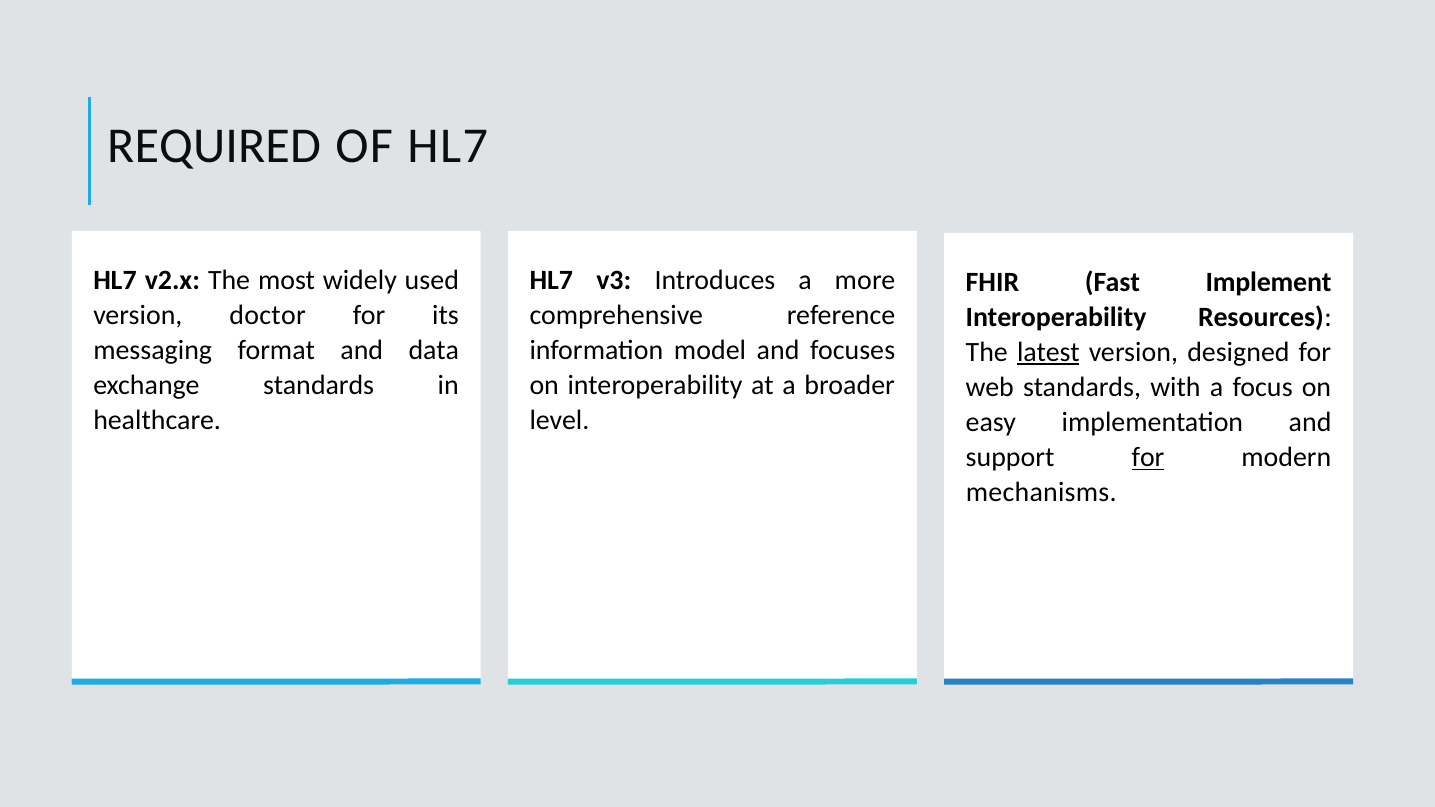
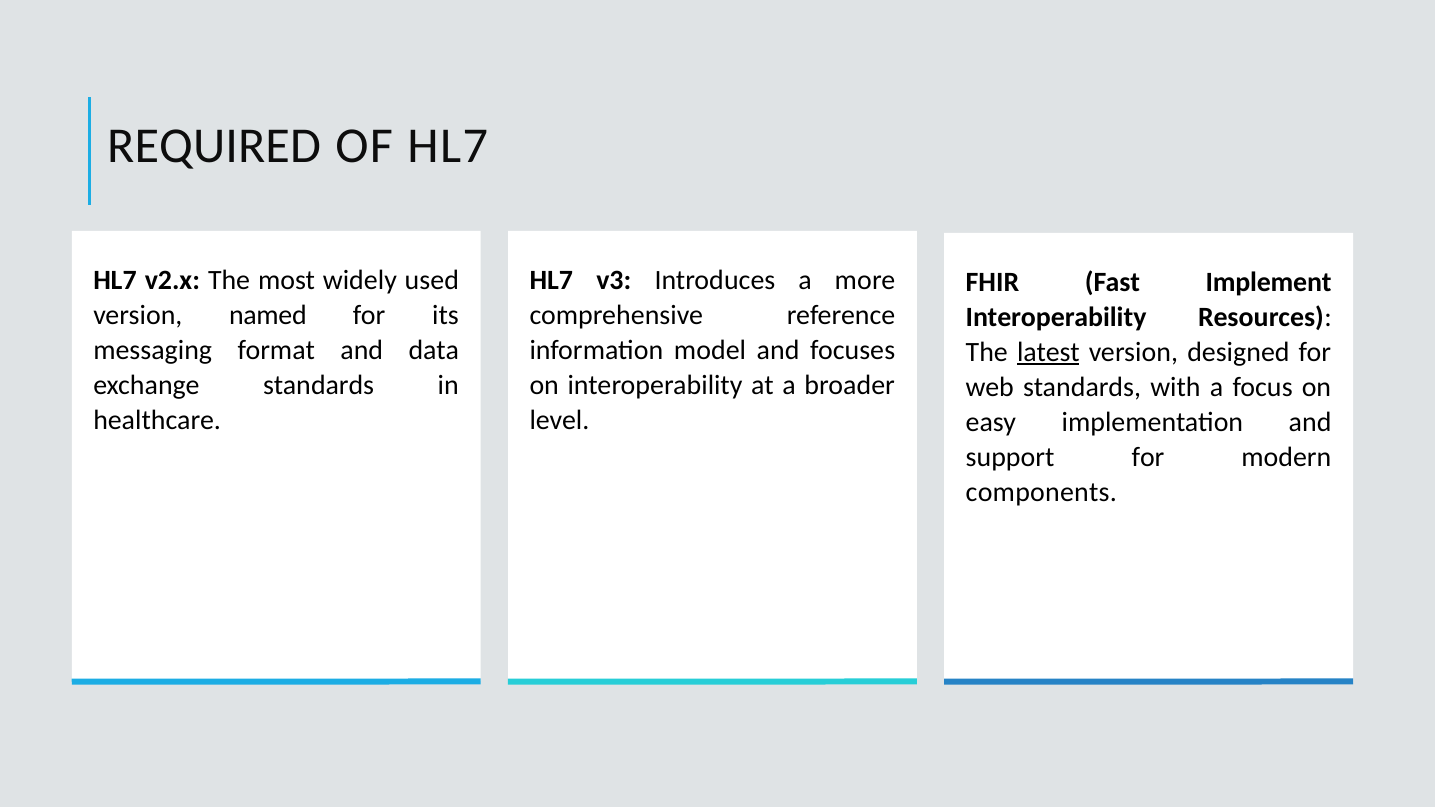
doctor: doctor -> named
for at (1148, 458) underline: present -> none
mechanisms: mechanisms -> components
